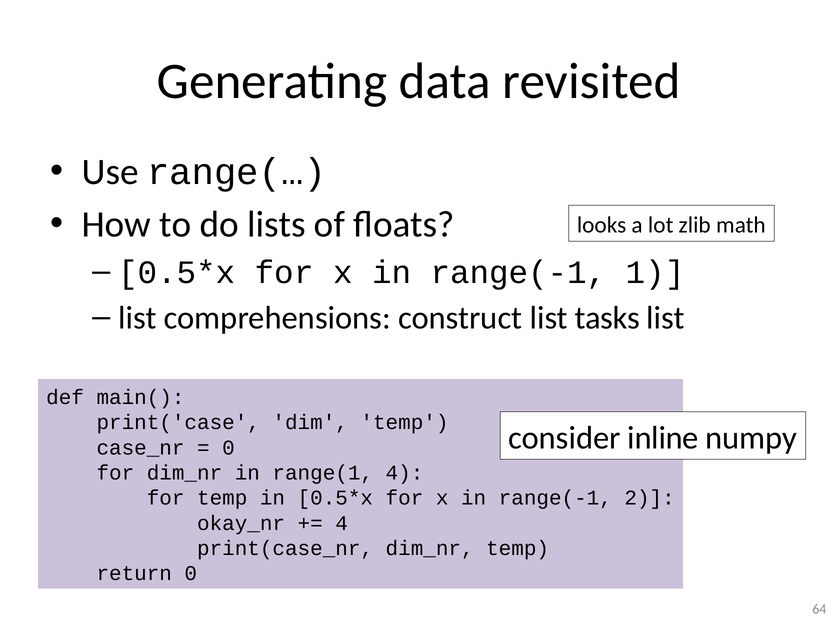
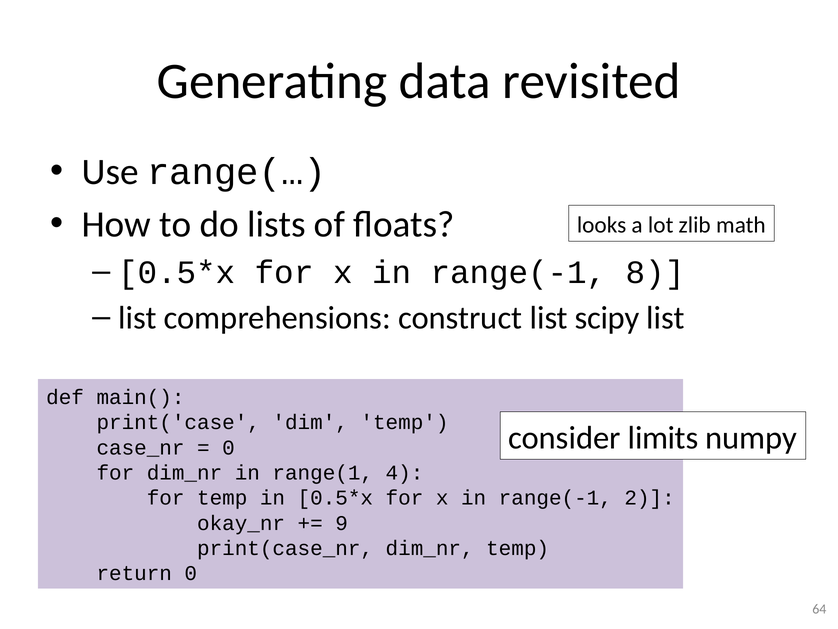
1: 1 -> 8
tasks: tasks -> scipy
inline: inline -> limits
4 at (342, 523): 4 -> 9
